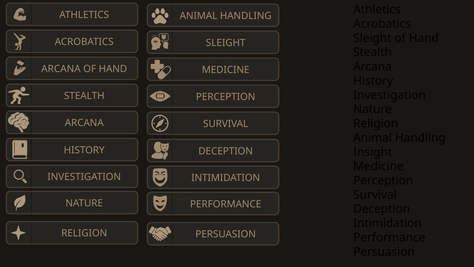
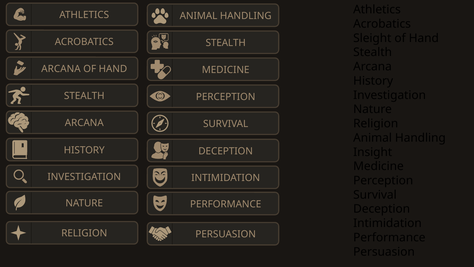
SLEIGHT at (226, 43): SLEIGHT -> STEALTH
